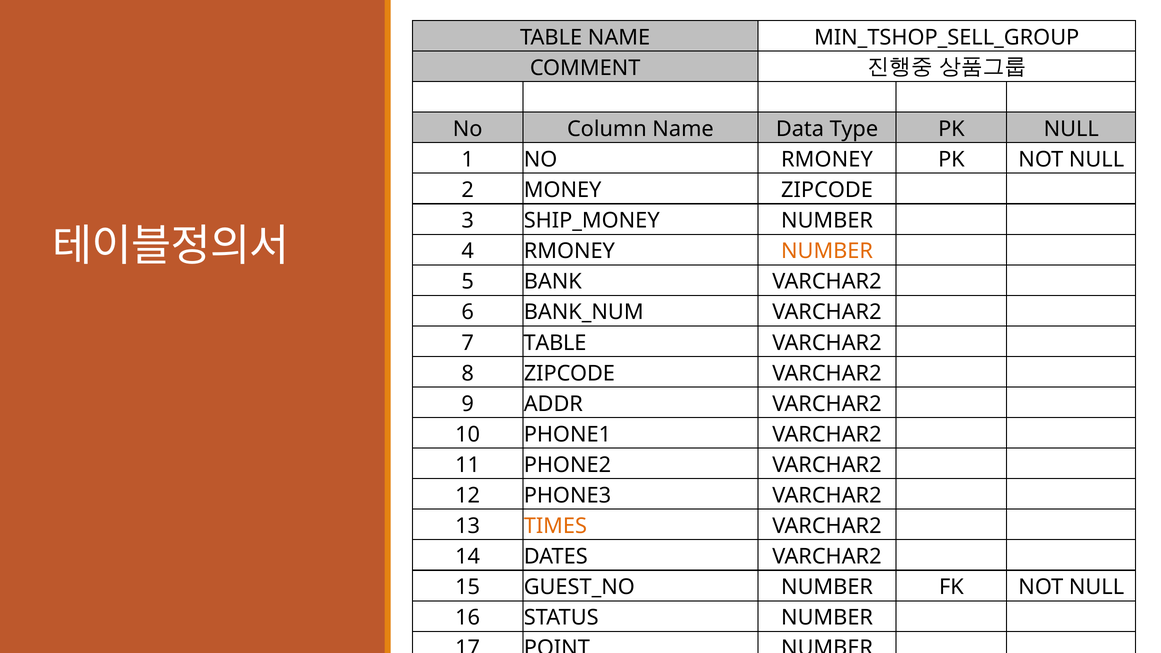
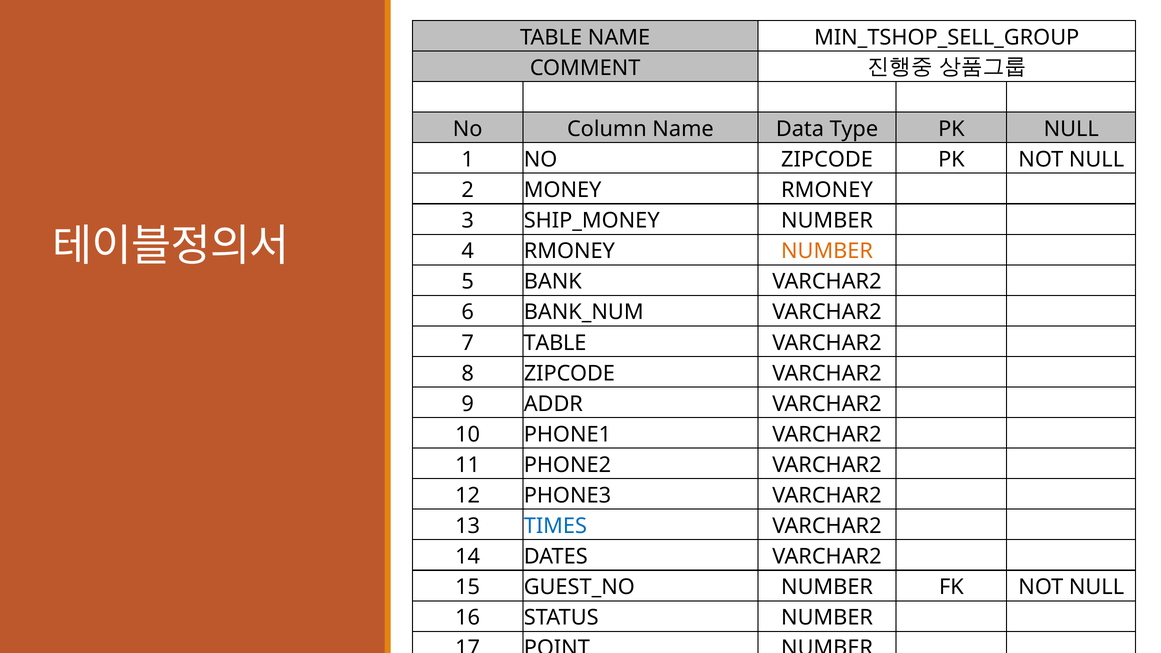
NO RMONEY: RMONEY -> ZIPCODE
MONEY ZIPCODE: ZIPCODE -> RMONEY
TIMES colour: orange -> blue
